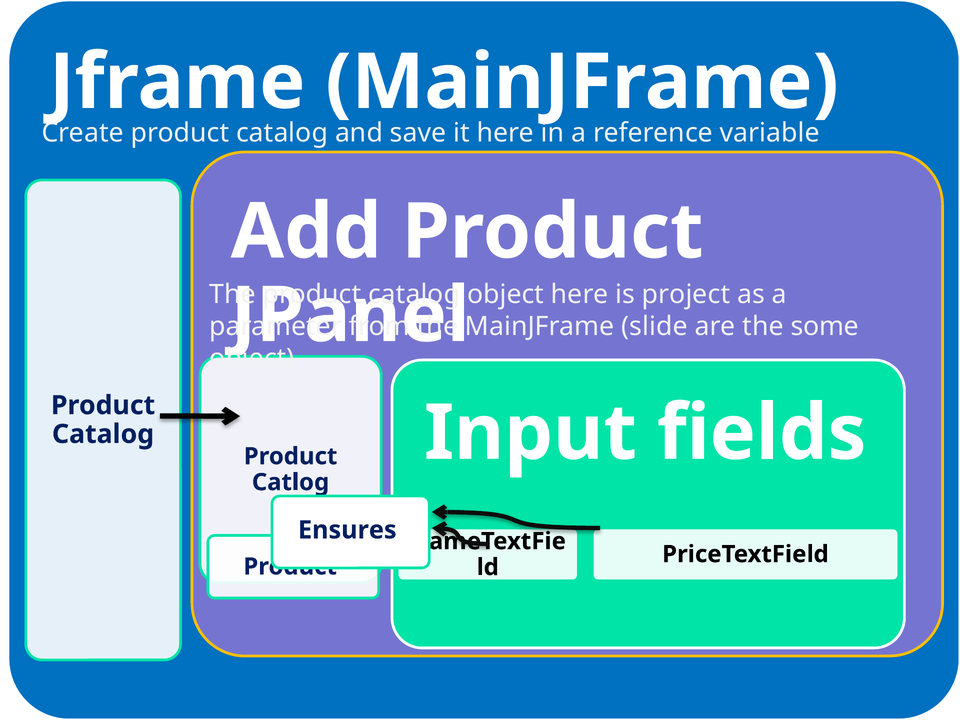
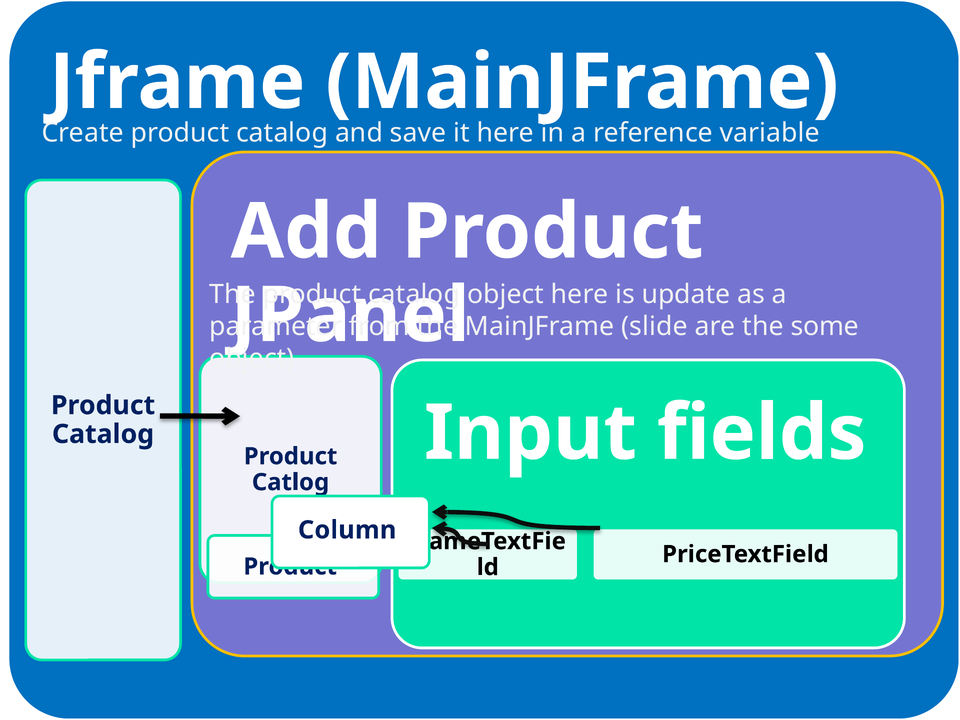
project: project -> update
Ensures: Ensures -> Column
